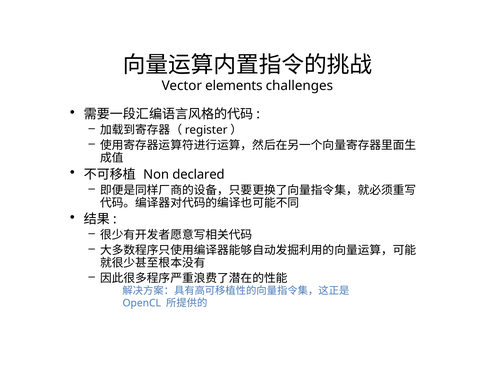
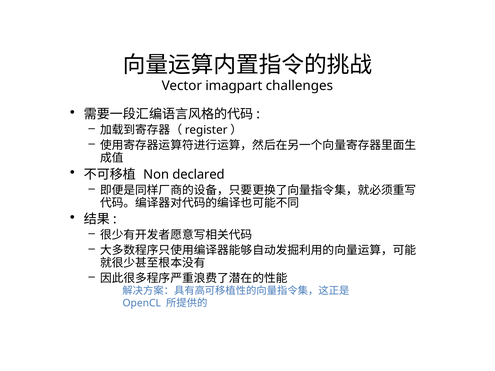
elements: elements -> imagpart
